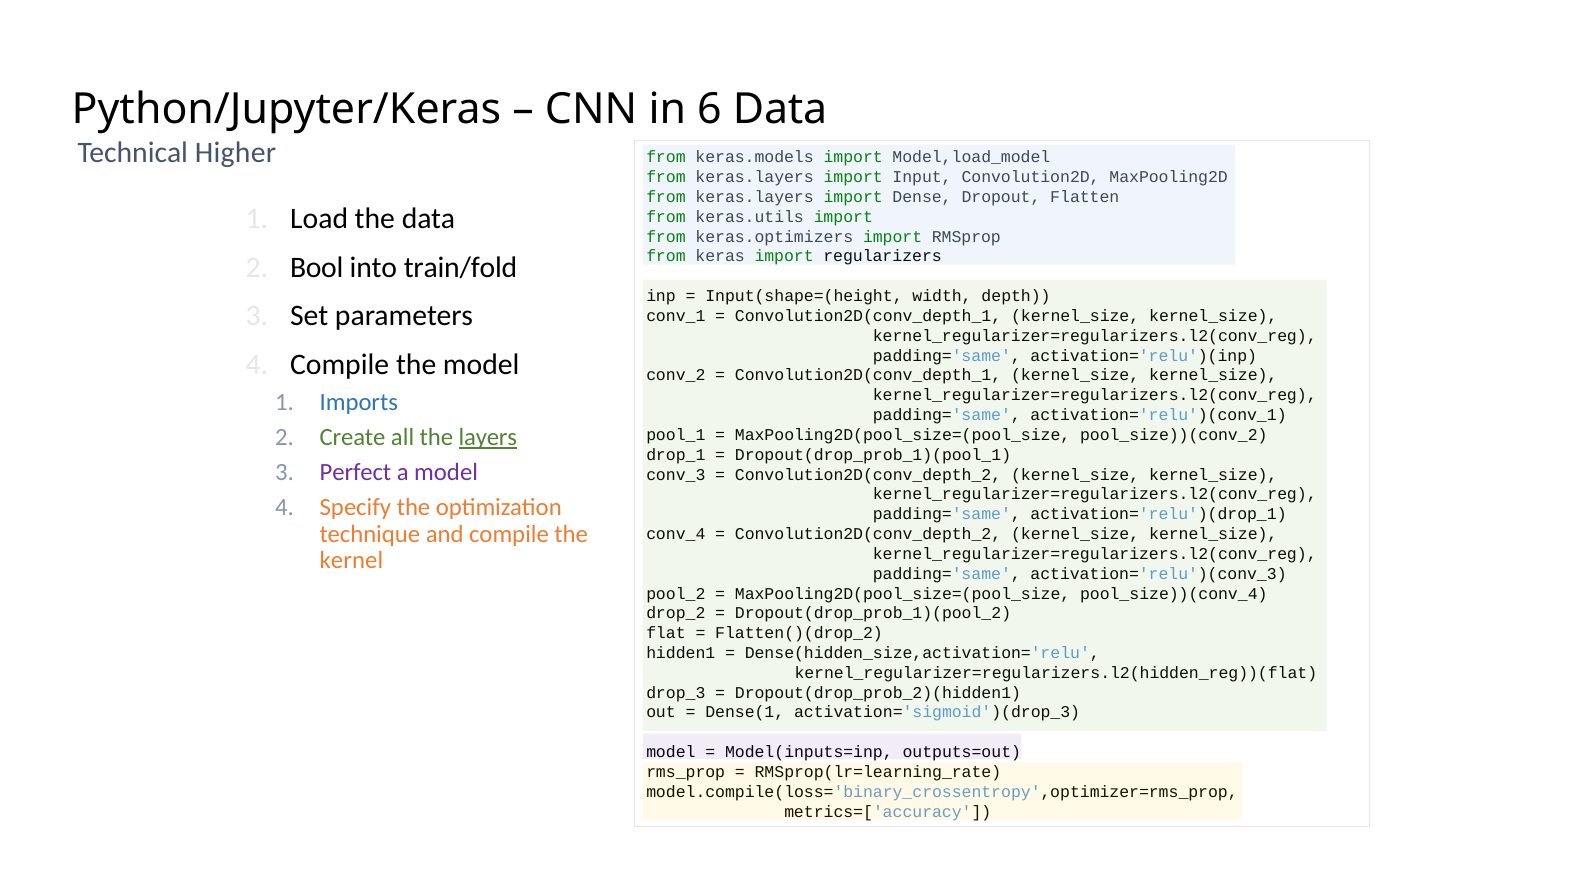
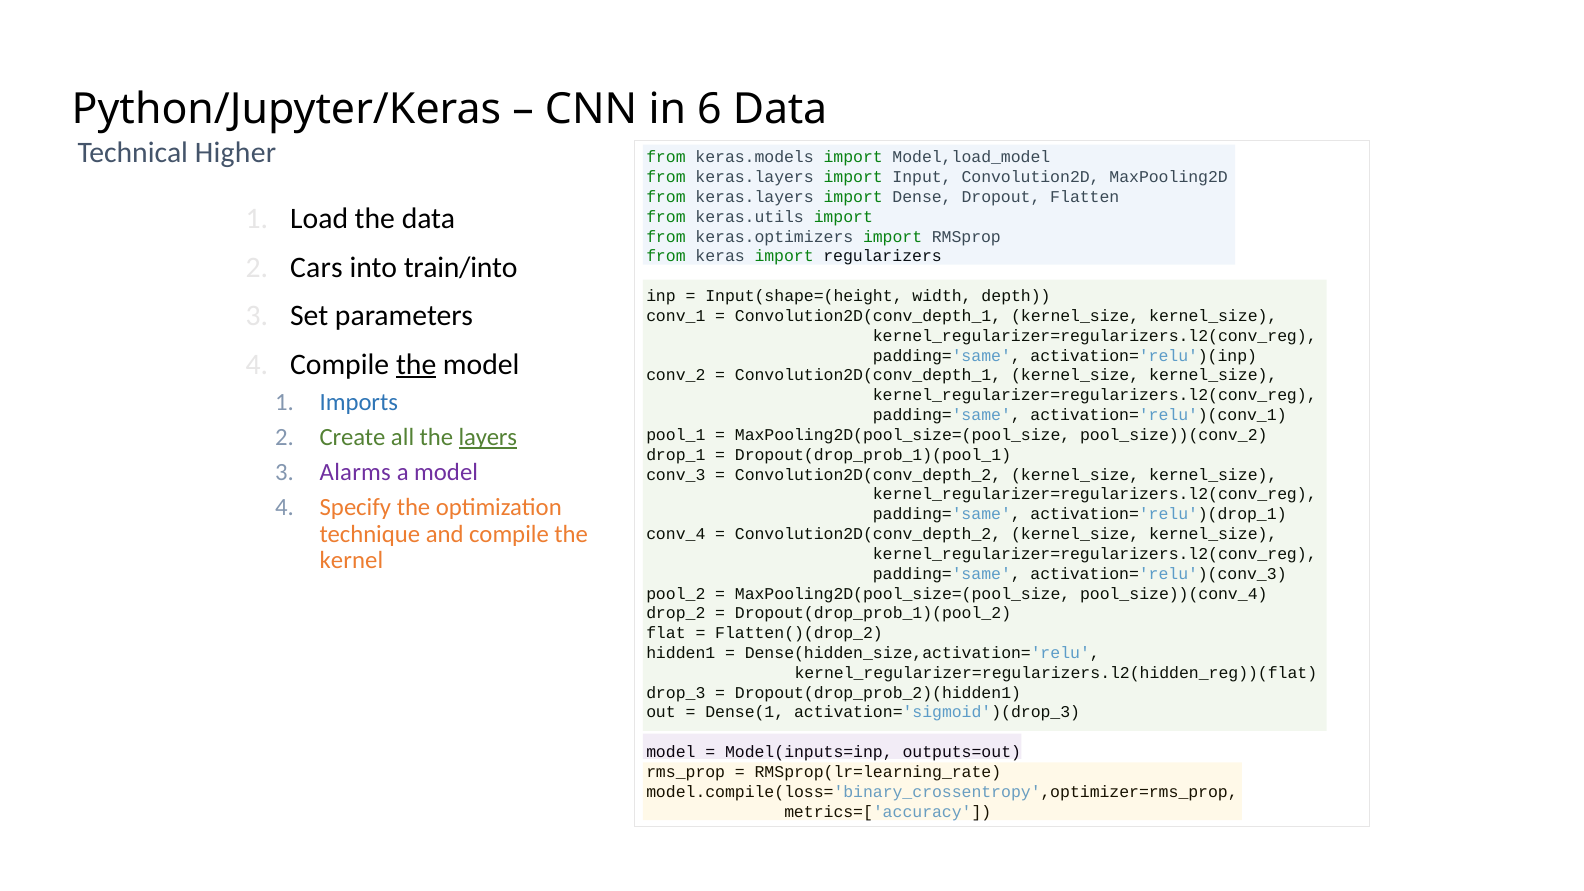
Bool: Bool -> Cars
train/fold: train/fold -> train/into
the at (416, 365) underline: none -> present
Perfect: Perfect -> Alarms
